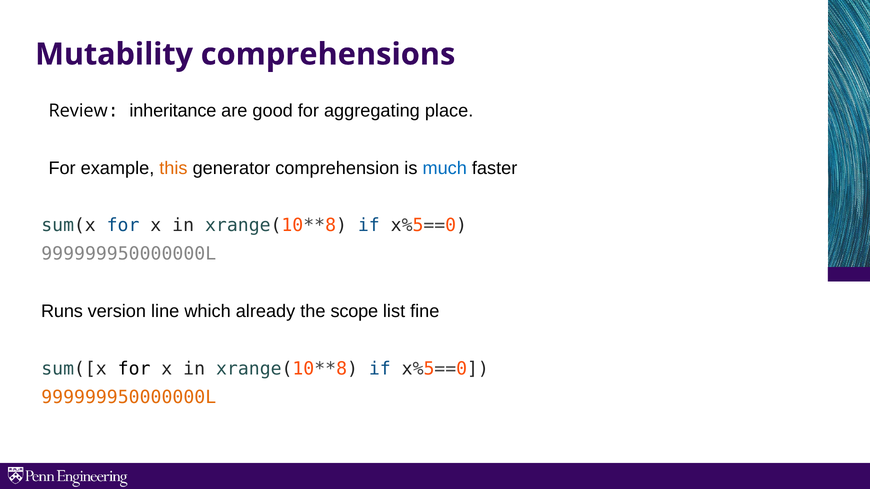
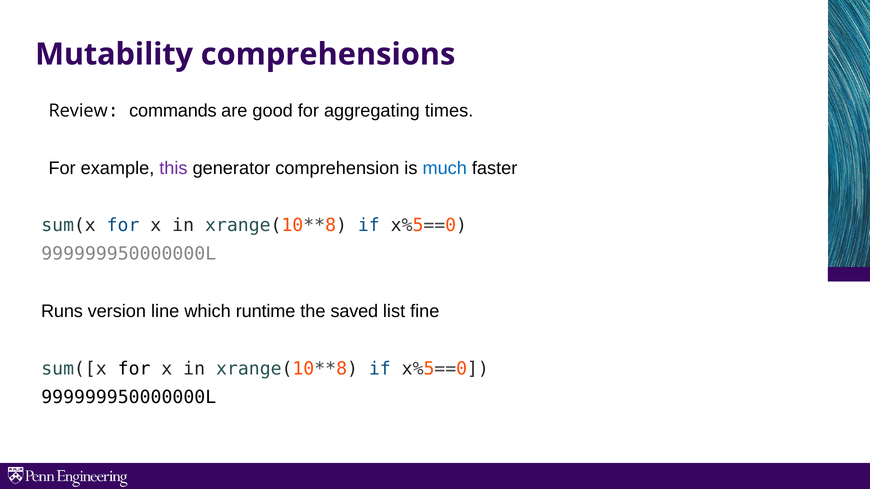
inheritance: inheritance -> commands
place: place -> times
this colour: orange -> purple
already: already -> runtime
scope: scope -> saved
999999950000000L at (129, 398) colour: orange -> black
